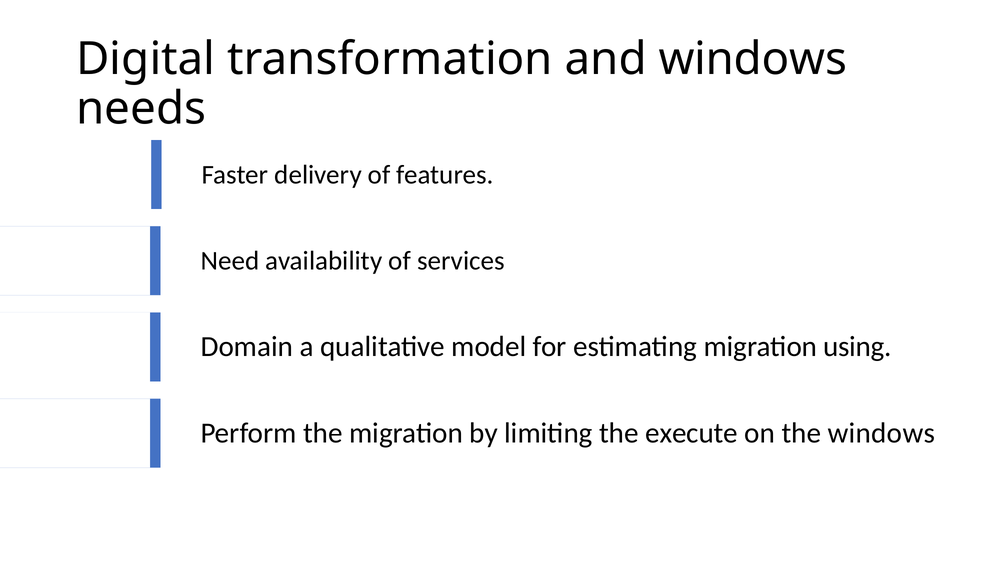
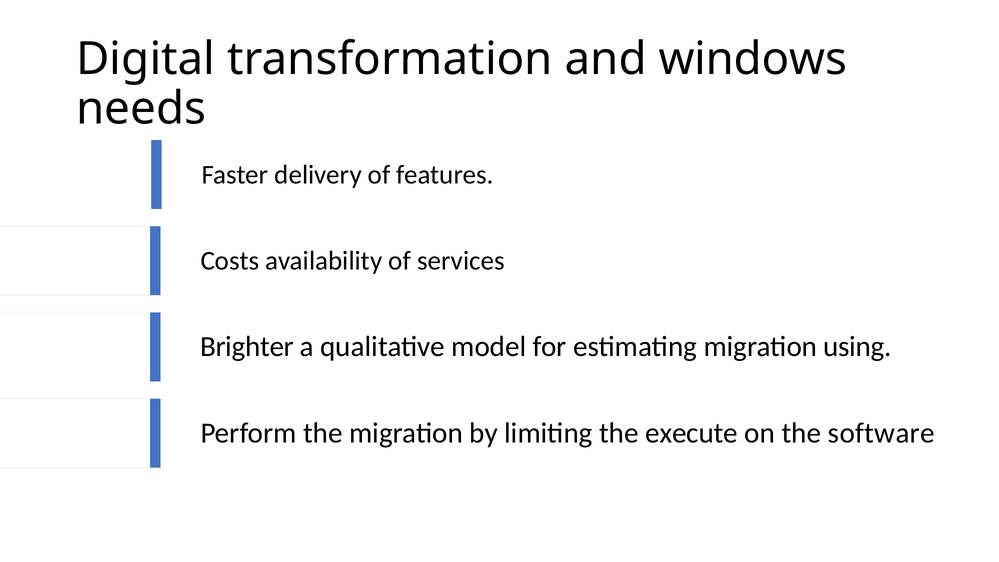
Need: Need -> Costs
Domain: Domain -> Brighter
the windows: windows -> software
